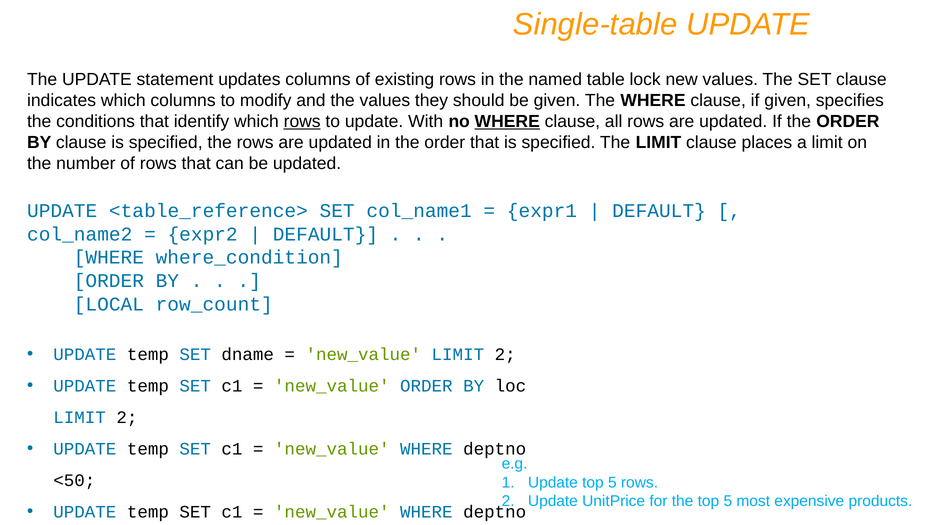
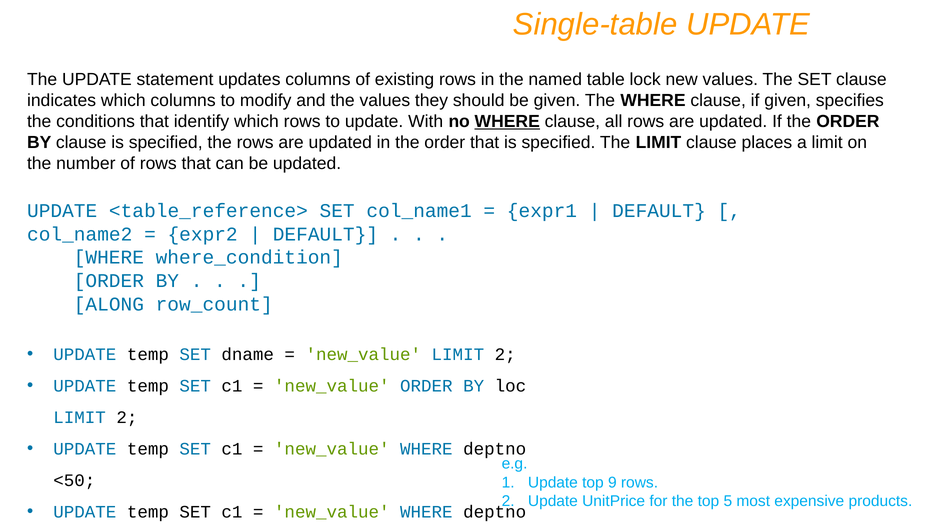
rows at (302, 121) underline: present -> none
LOCAL: LOCAL -> ALONG
Update top 5: 5 -> 9
